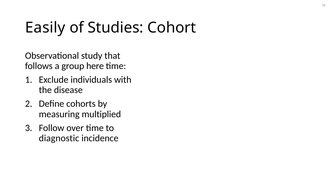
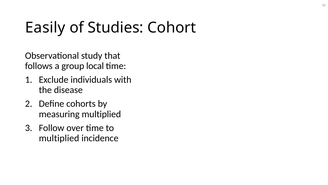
here: here -> local
diagnostic at (59, 138): diagnostic -> multiplied
